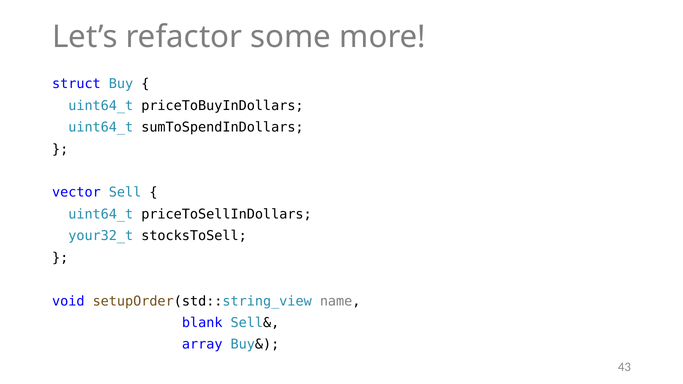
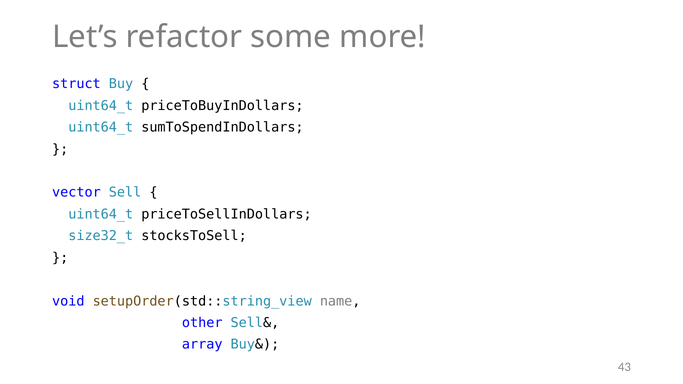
your32_t: your32_t -> size32_t
blank: blank -> other
